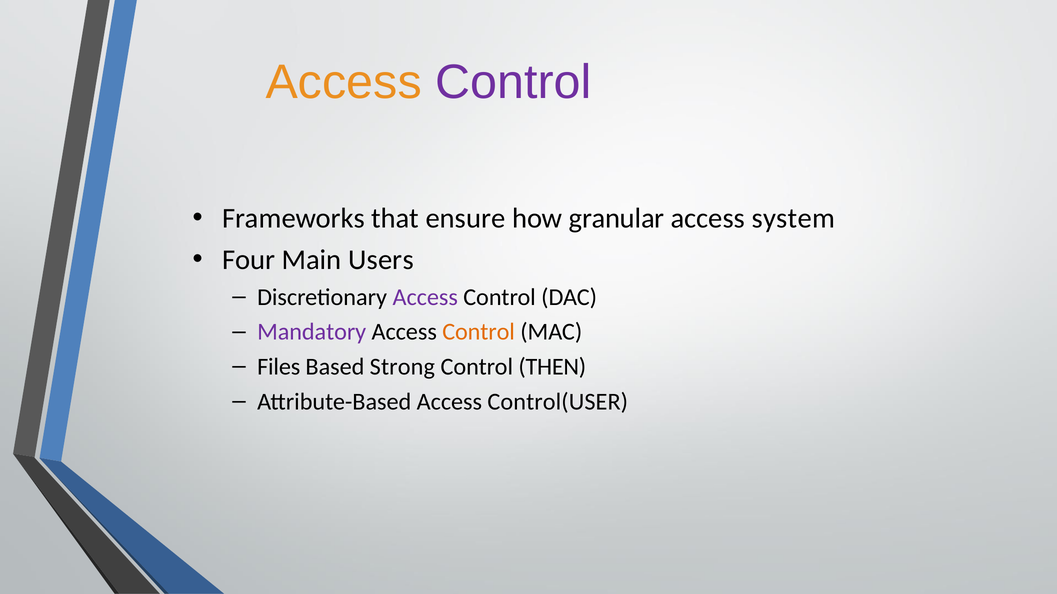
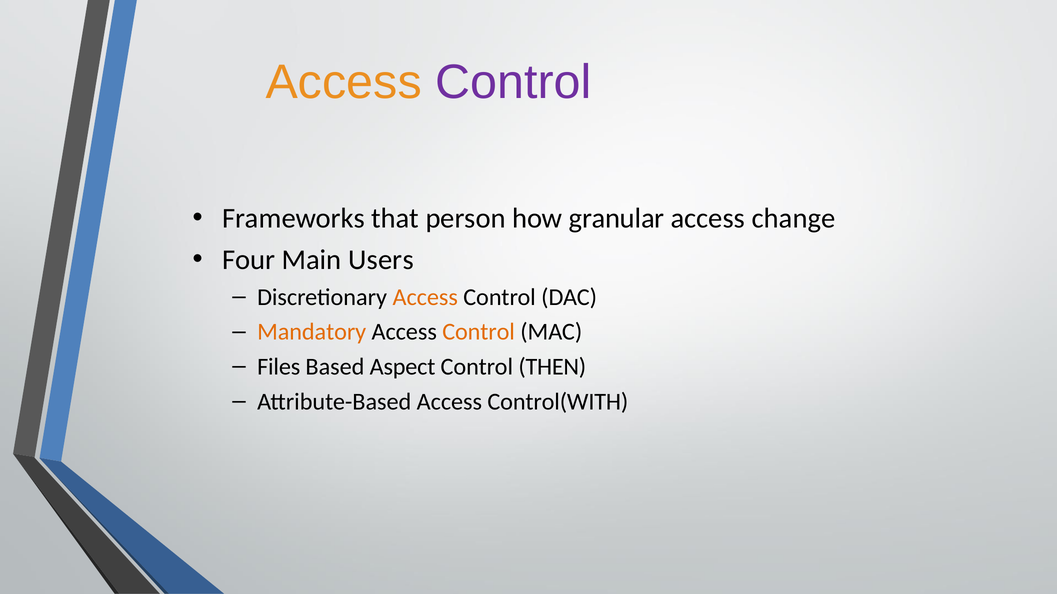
ensure: ensure -> person
system: system -> change
Access at (425, 297) colour: purple -> orange
Mandatory colour: purple -> orange
Strong: Strong -> Aspect
Control(USER: Control(USER -> Control(WITH
